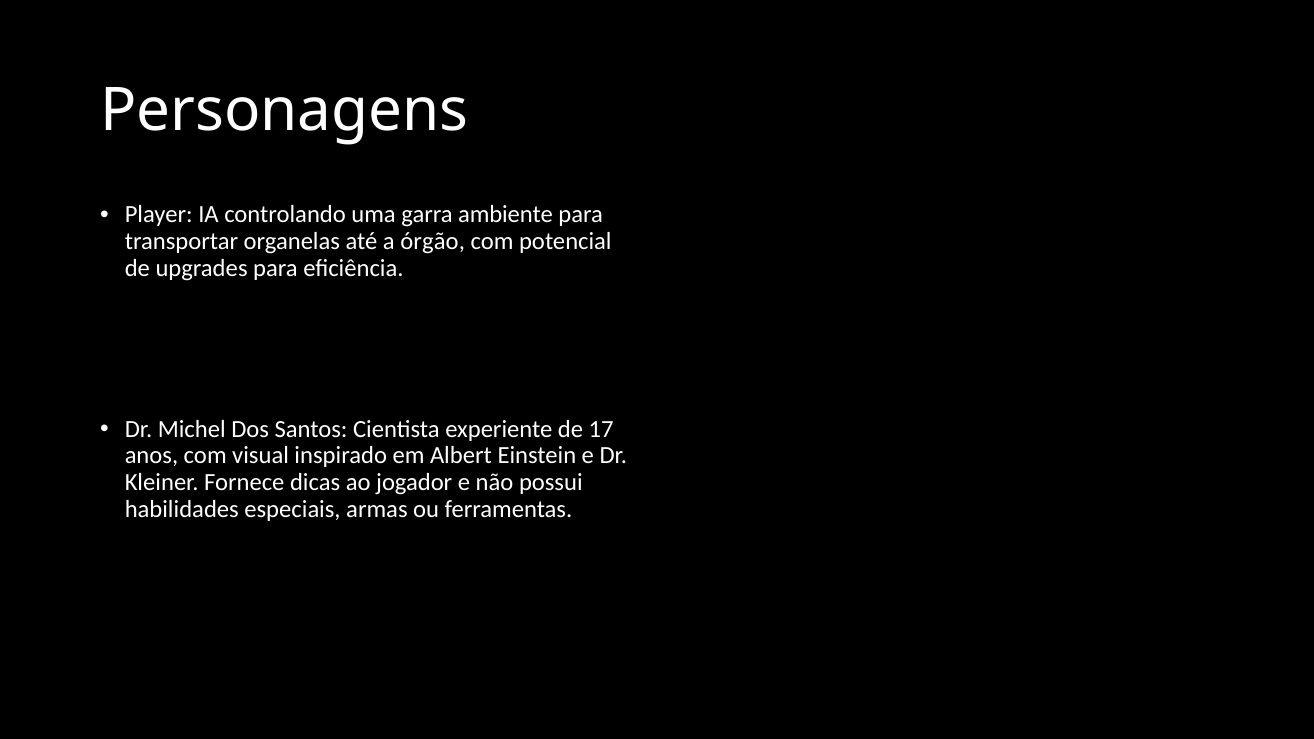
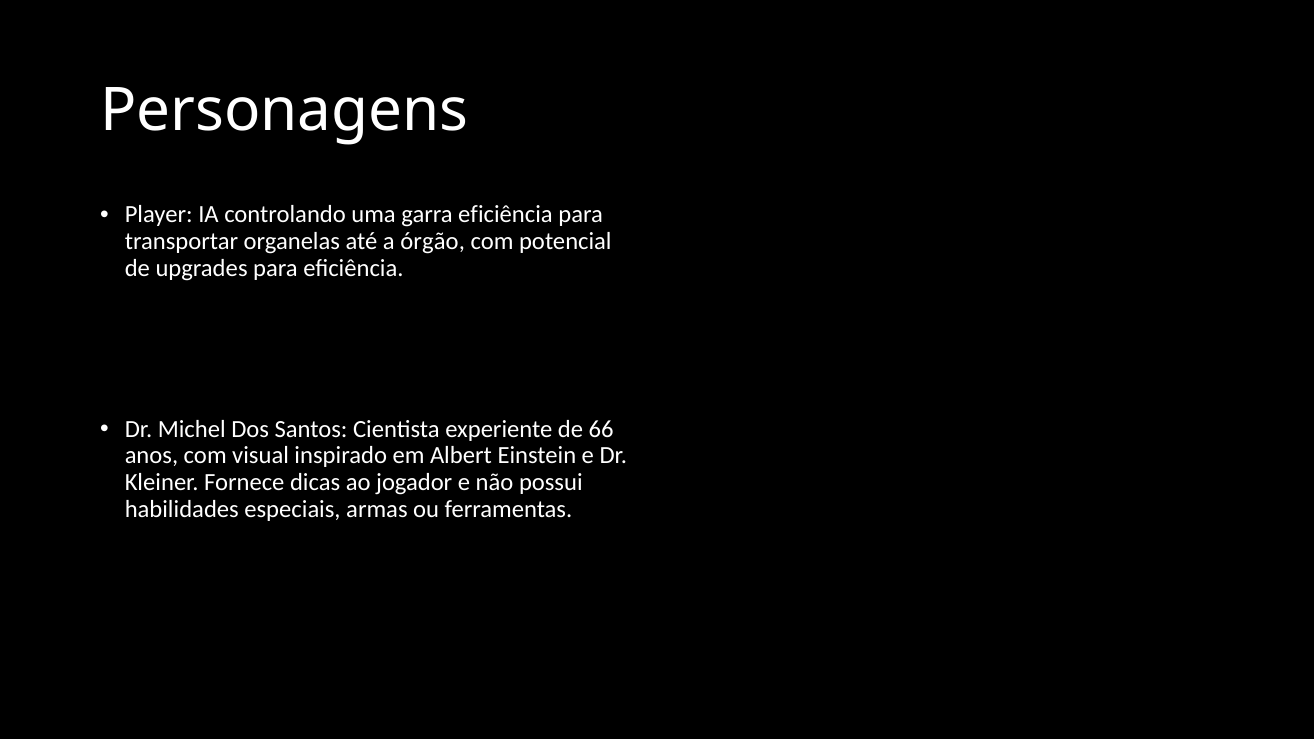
garra ambiente: ambiente -> eficiência
17: 17 -> 66
